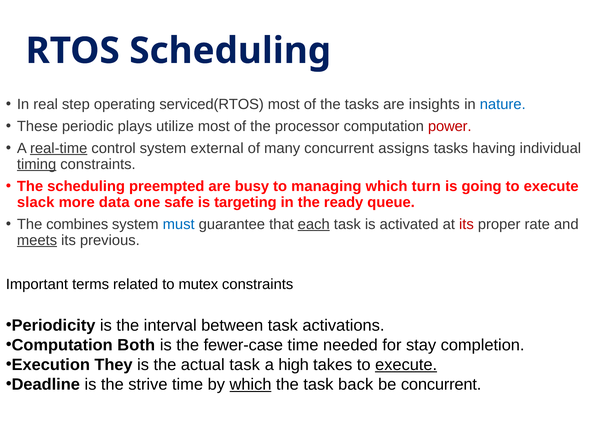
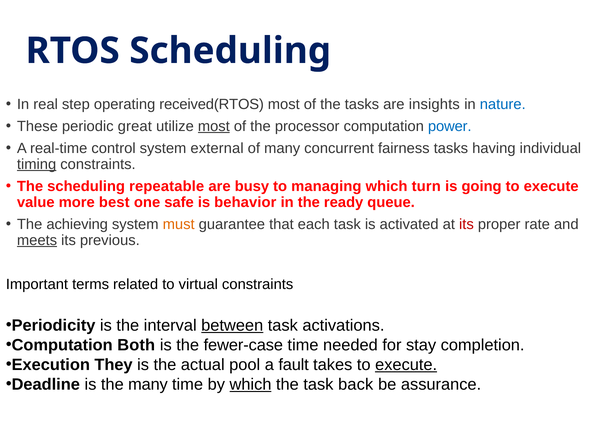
serviced(RTOS: serviced(RTOS -> received(RTOS
plays: plays -> great
most at (214, 126) underline: none -> present
power colour: red -> blue
real-time underline: present -> none
assigns: assigns -> fairness
preempted: preempted -> repeatable
slack: slack -> value
data: data -> best
targeting: targeting -> behavior
combines: combines -> achieving
must colour: blue -> orange
each underline: present -> none
mutex: mutex -> virtual
between underline: none -> present
actual task: task -> pool
high: high -> fault
the strive: strive -> many
be concurrent: concurrent -> assurance
